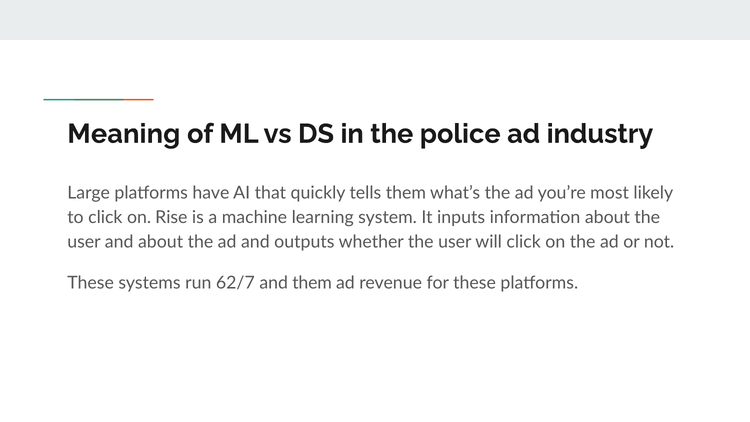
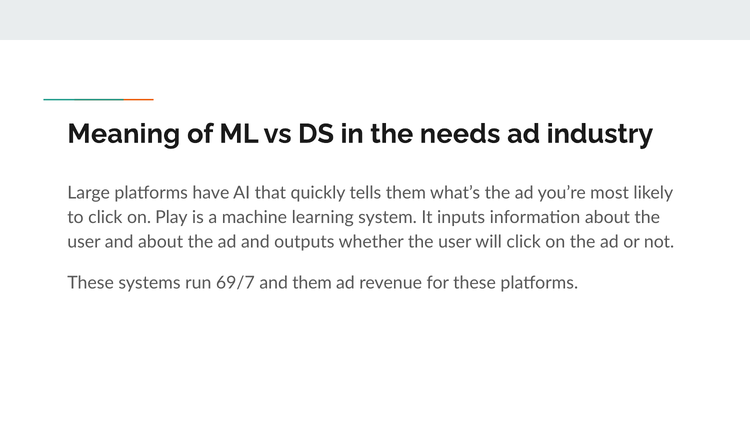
police: police -> needs
Rise: Rise -> Play
62/7: 62/7 -> 69/7
